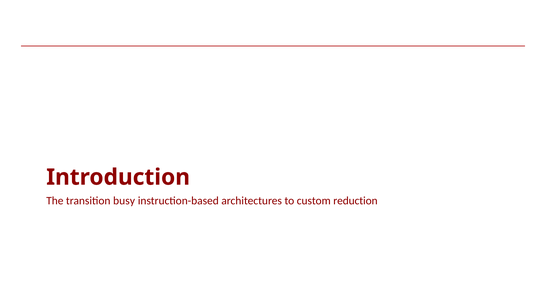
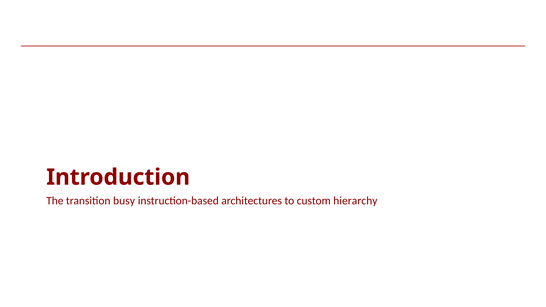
reduction: reduction -> hierarchy
